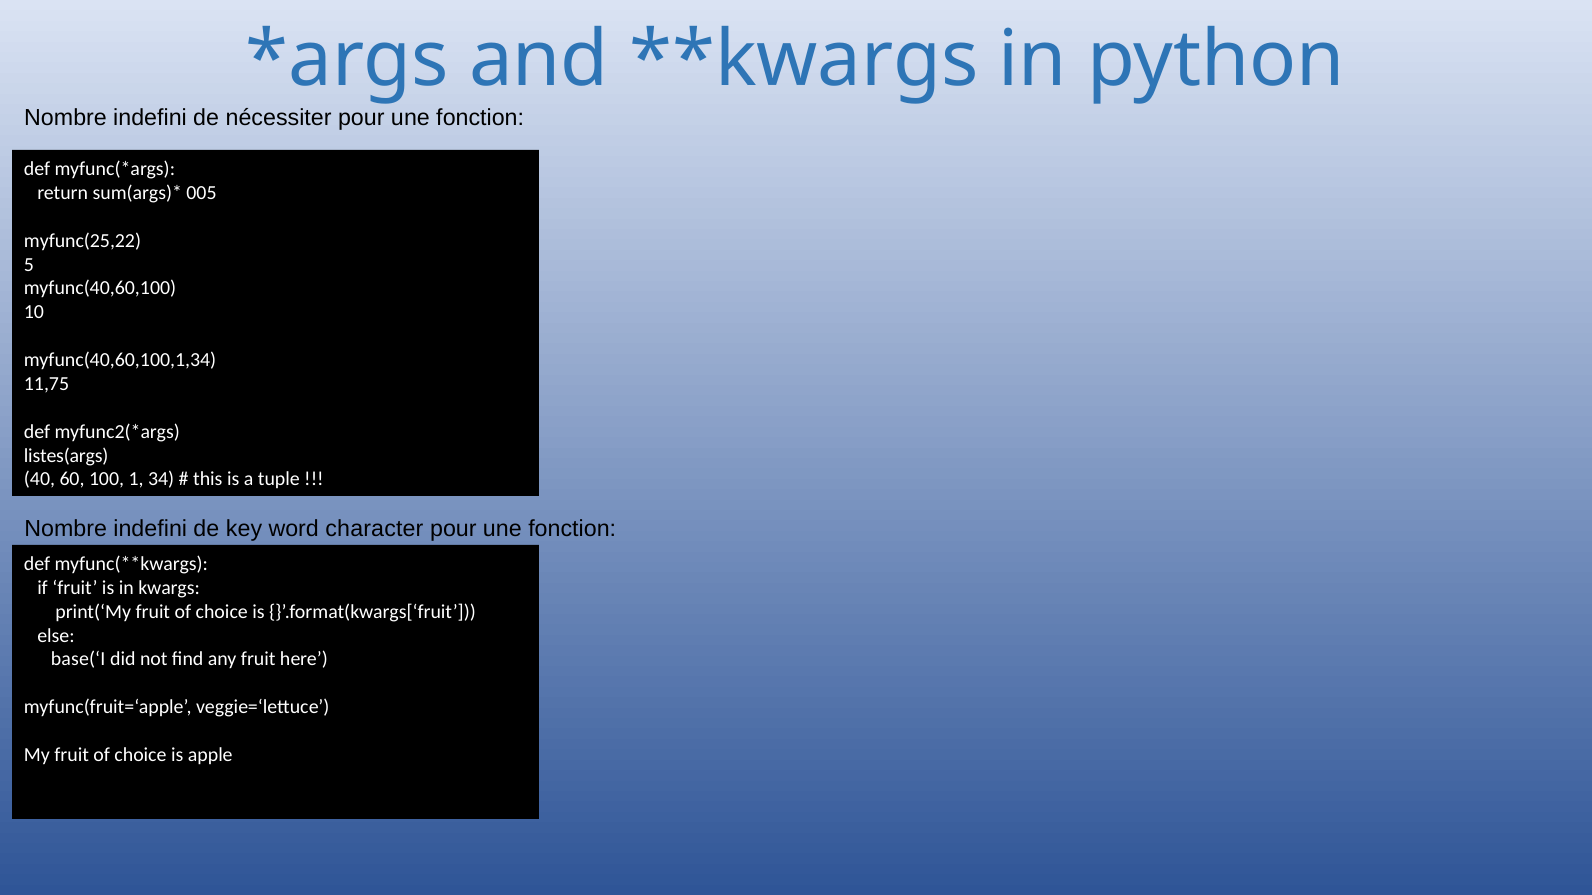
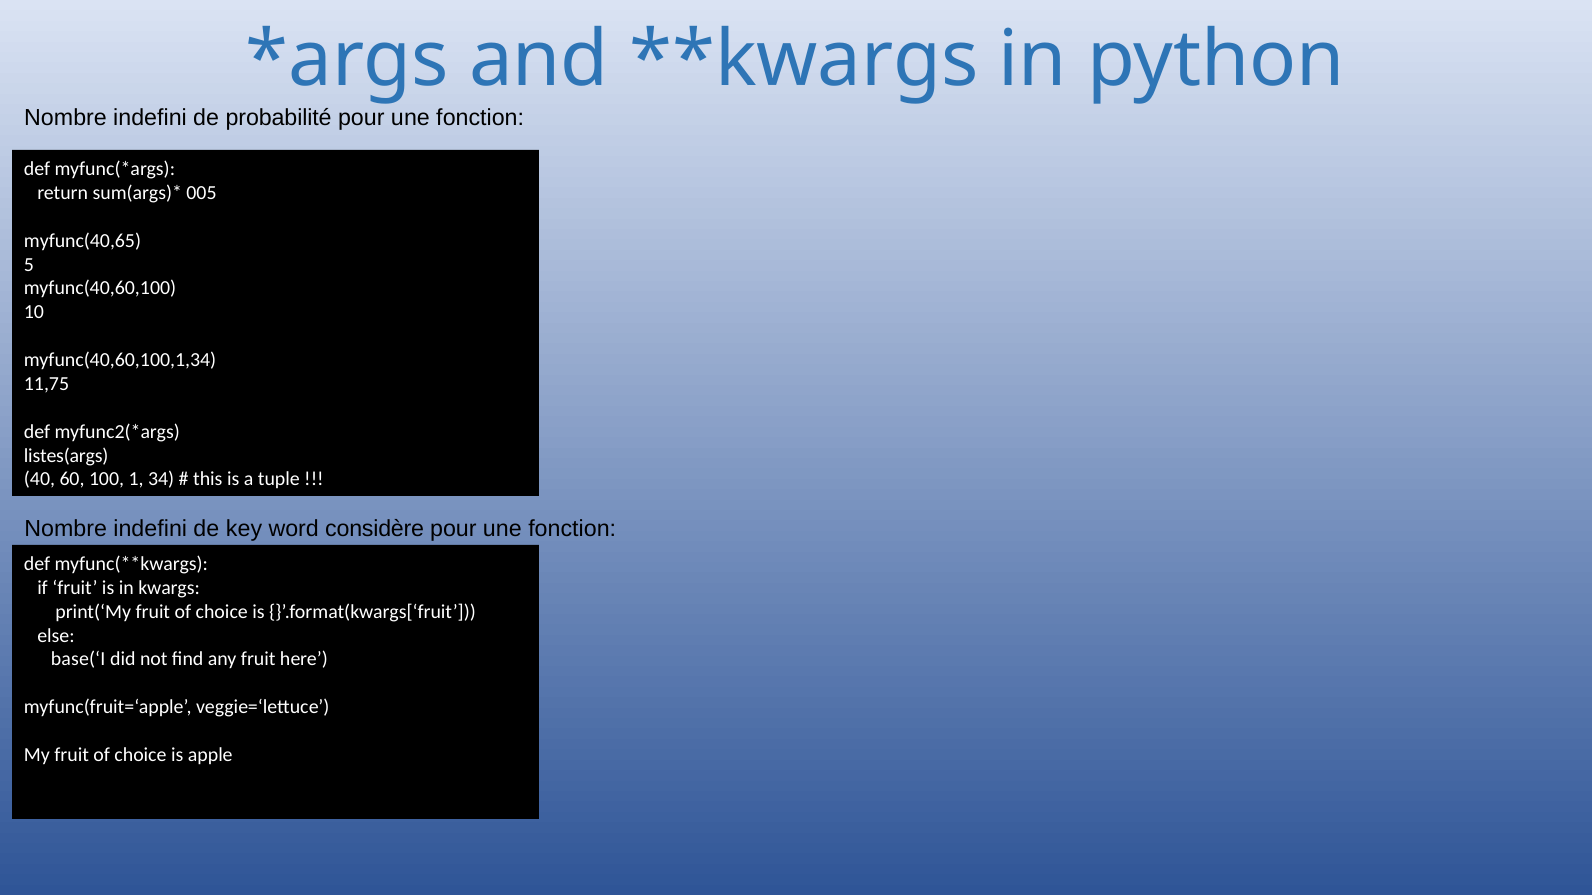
nécessiter: nécessiter -> probabilité
myfunc(25,22: myfunc(25,22 -> myfunc(40,65
character: character -> considère
